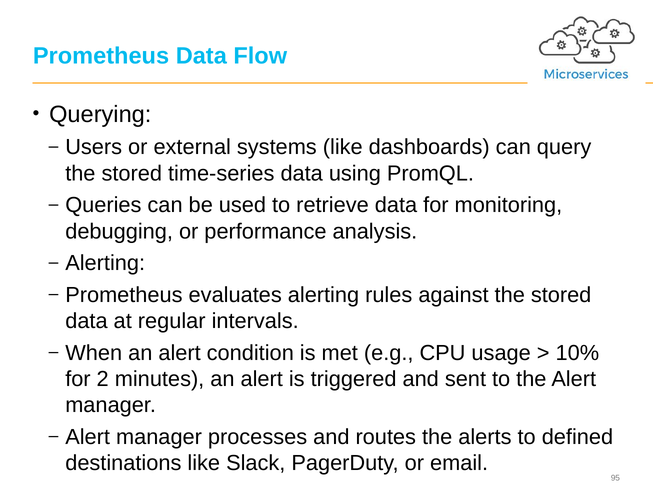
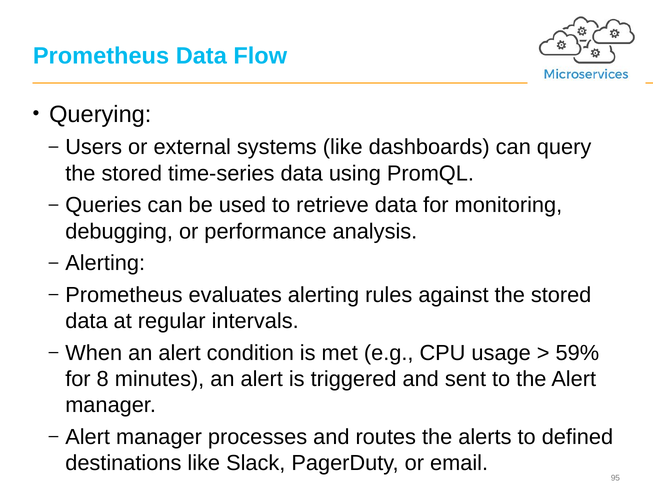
10%: 10% -> 59%
2: 2 -> 8
